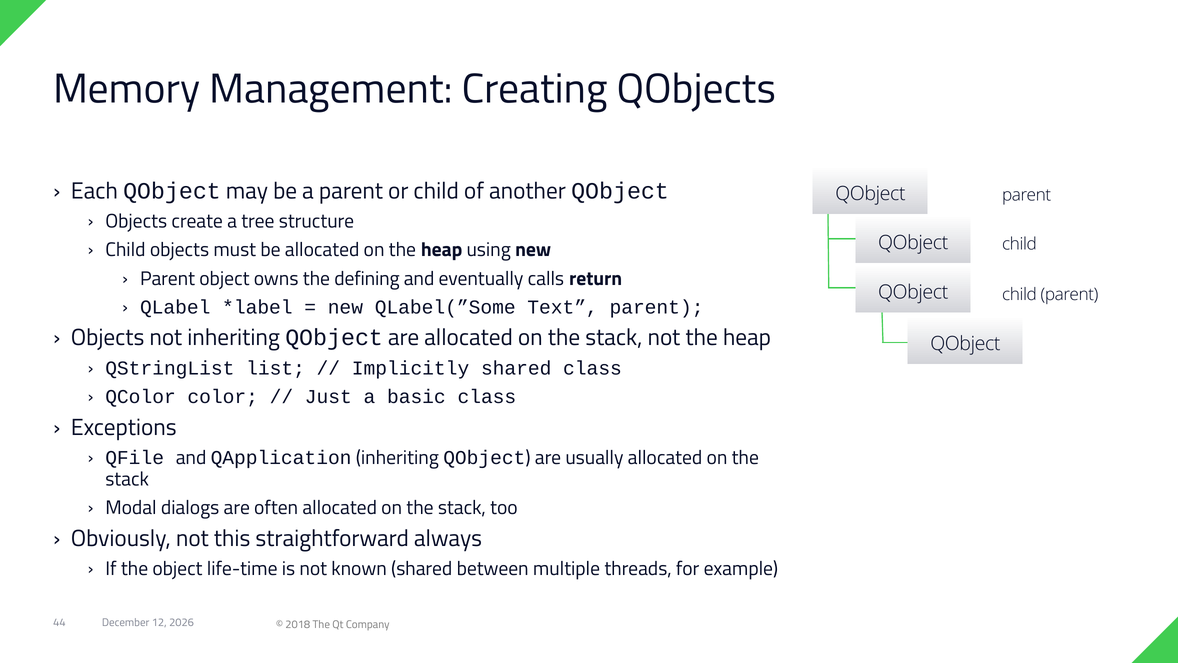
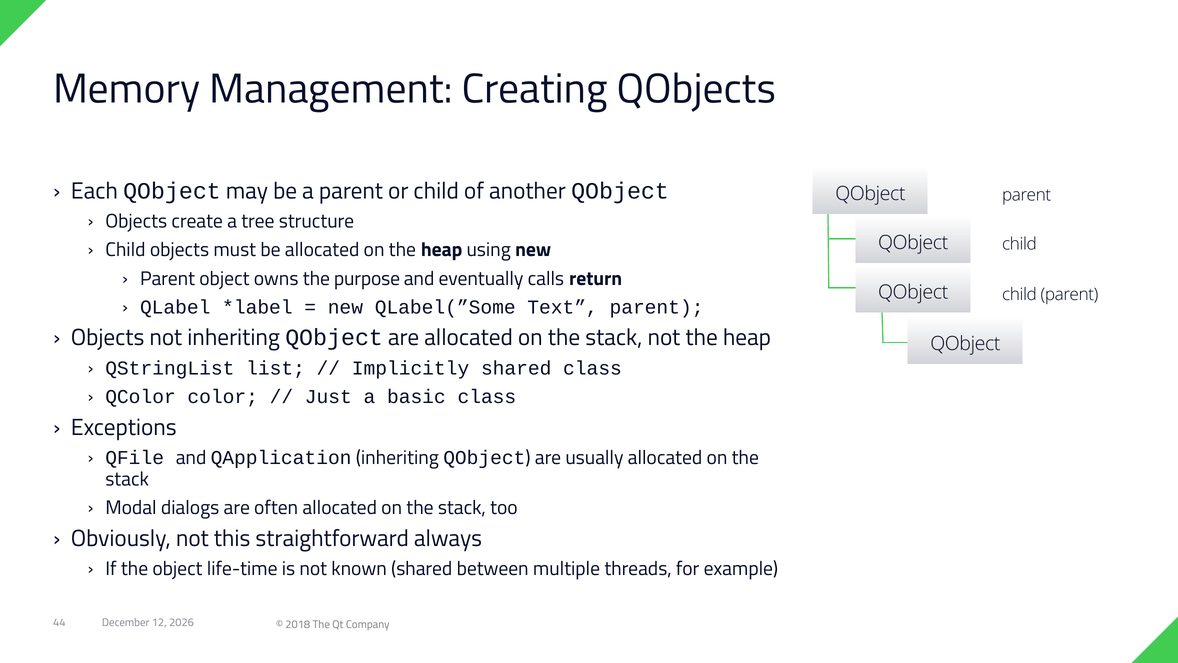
defining: defining -> purpose
